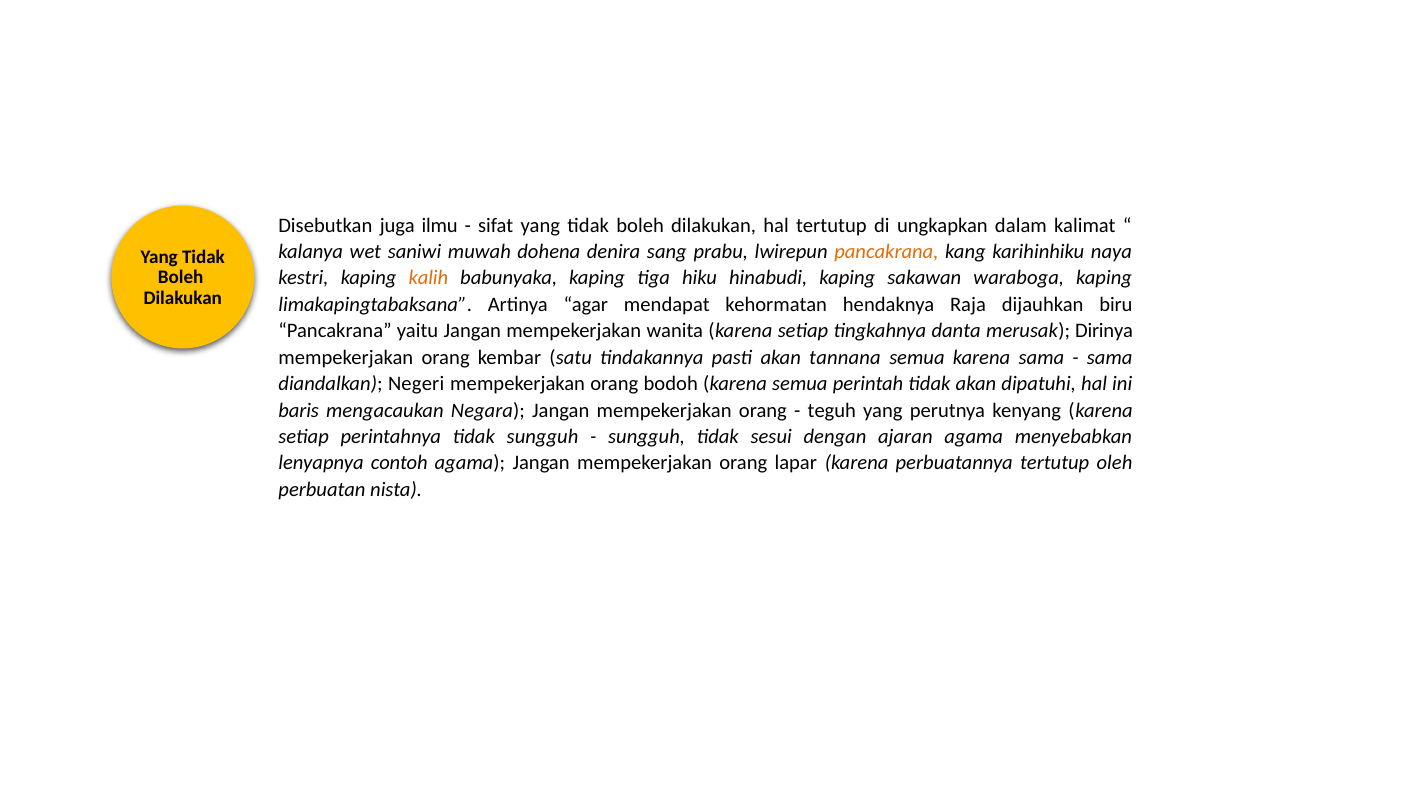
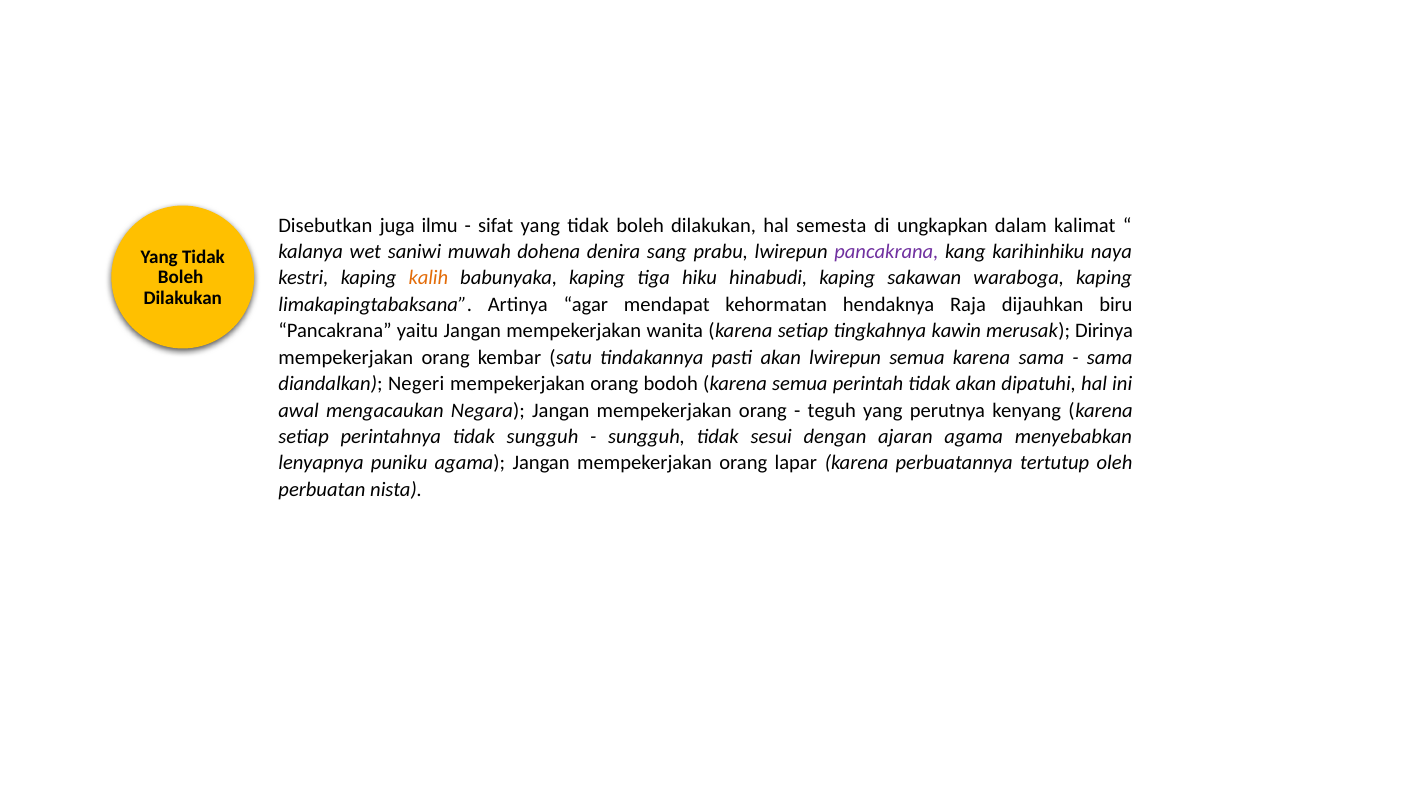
hal tertutup: tertutup -> semesta
pancakrana at (886, 252) colour: orange -> purple
danta: danta -> kawin
akan tannana: tannana -> lwirepun
baris: baris -> awal
contoh: contoh -> puniku
